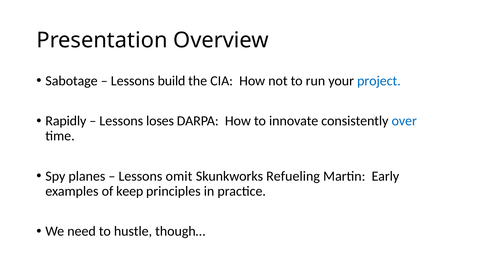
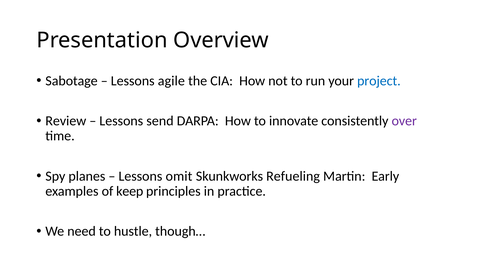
build: build -> agile
Rapidly: Rapidly -> Review
loses: loses -> send
over colour: blue -> purple
